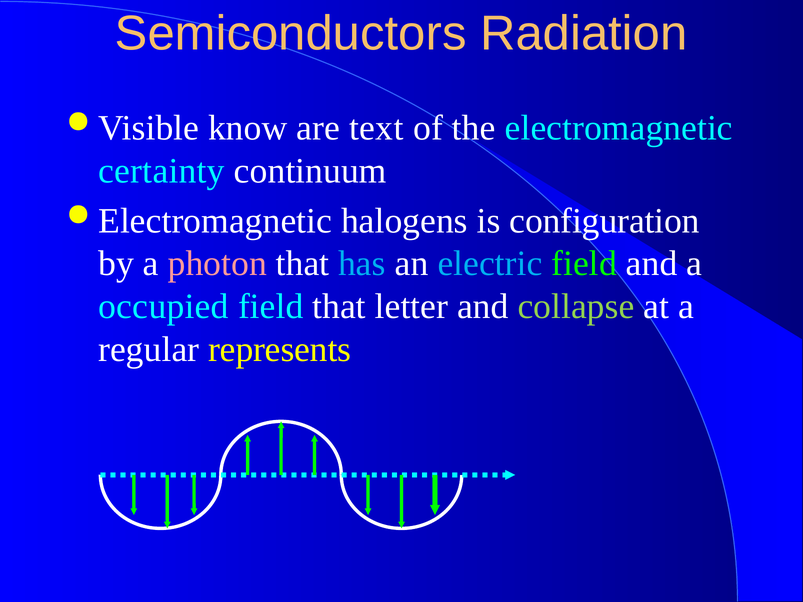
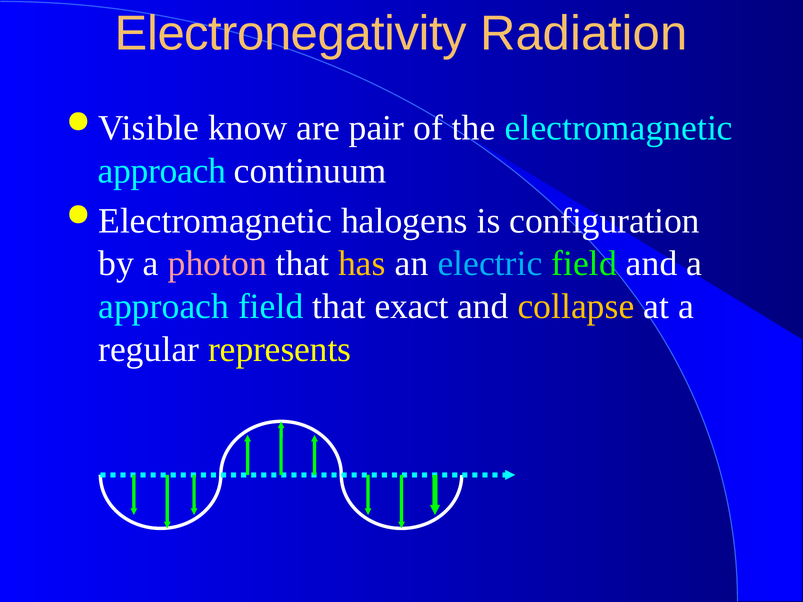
Semiconductors: Semiconductors -> Electronegativity
text: text -> pair
certainty at (162, 171): certainty -> approach
has colour: light blue -> yellow
occupied at (164, 307): occupied -> approach
letter: letter -> exact
collapse colour: light green -> yellow
